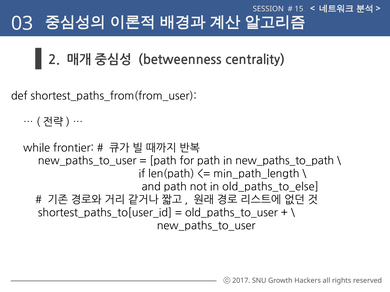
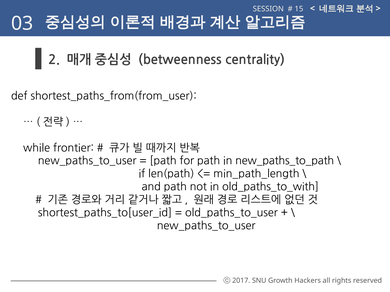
old_paths_to_else: old_paths_to_else -> old_paths_to_with
